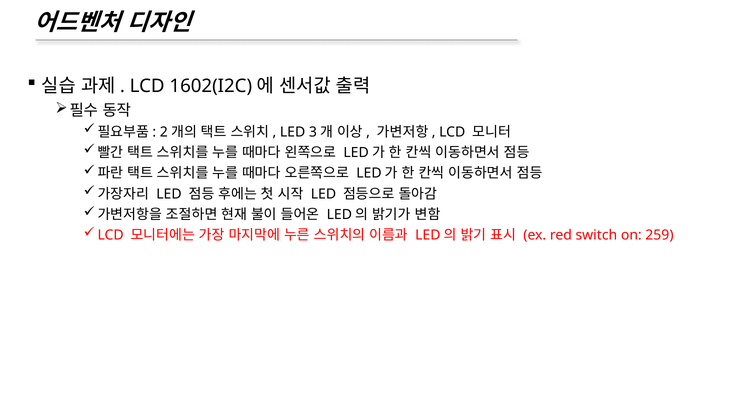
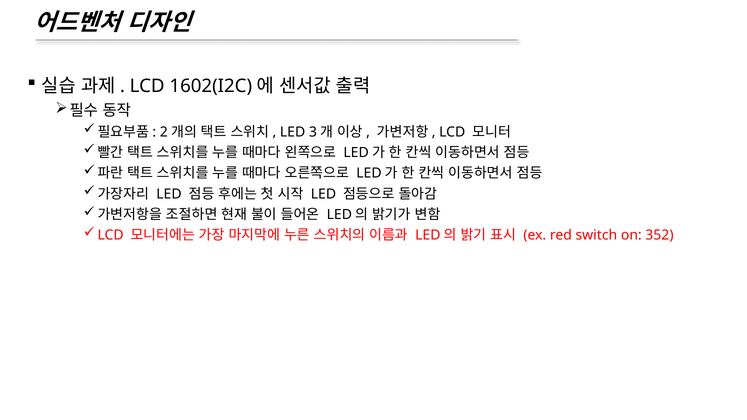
259: 259 -> 352
